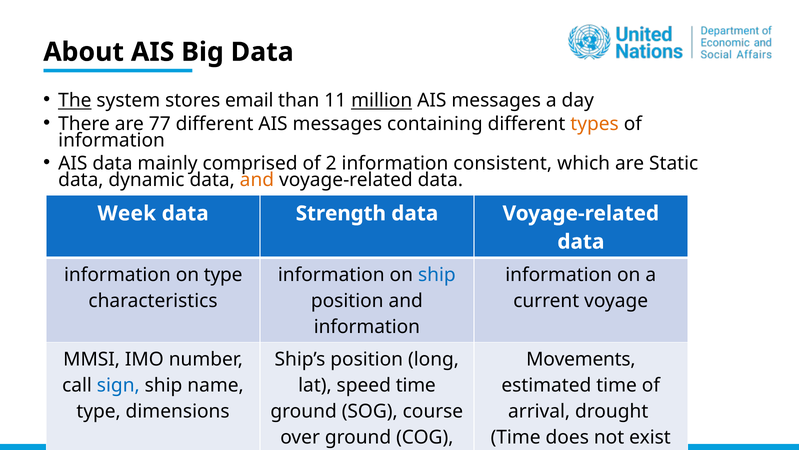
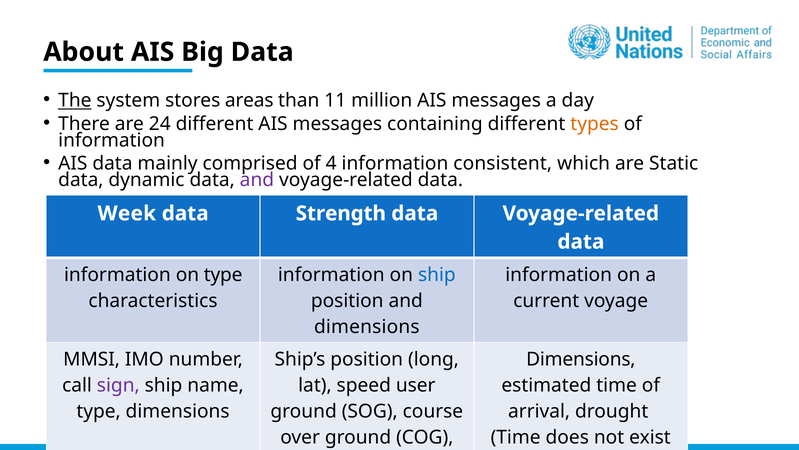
email: email -> areas
million underline: present -> none
77: 77 -> 24
2: 2 -> 4
and at (257, 180) colour: orange -> purple
information at (367, 327): information -> dimensions
Movements at (581, 359): Movements -> Dimensions
sign colour: blue -> purple
speed time: time -> user
